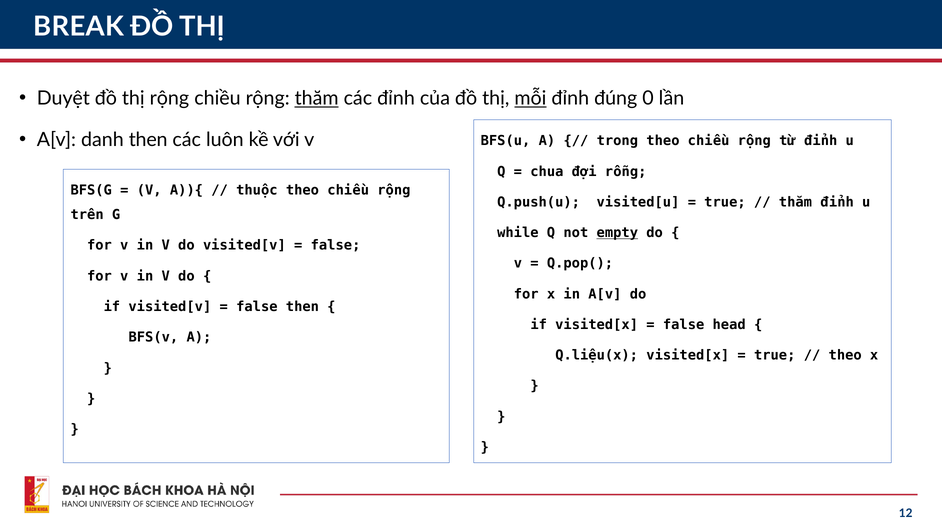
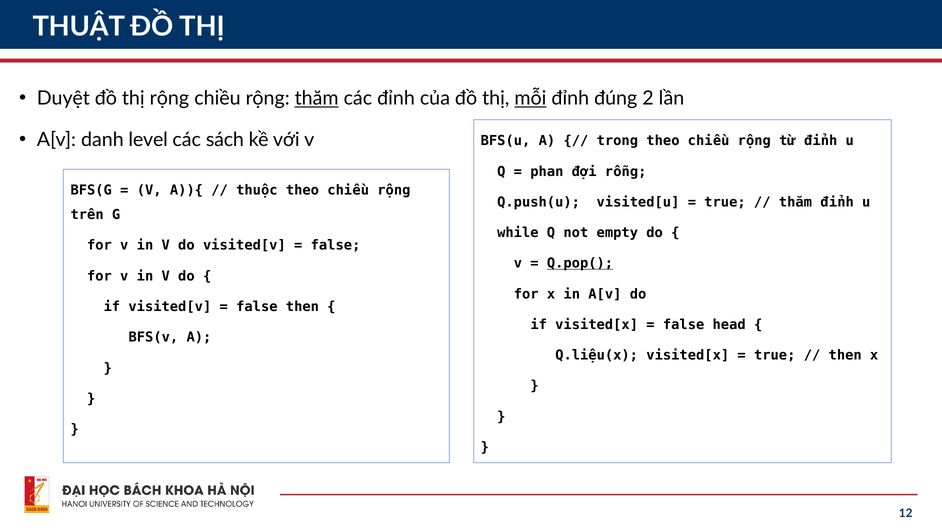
BREAK: BREAK -> THUẬT
0: 0 -> 2
danh then: then -> level
luôn: luôn -> sách
chua: chua -> phan
empty underline: present -> none
Q.pop( underline: none -> present
theo at (845, 355): theo -> then
